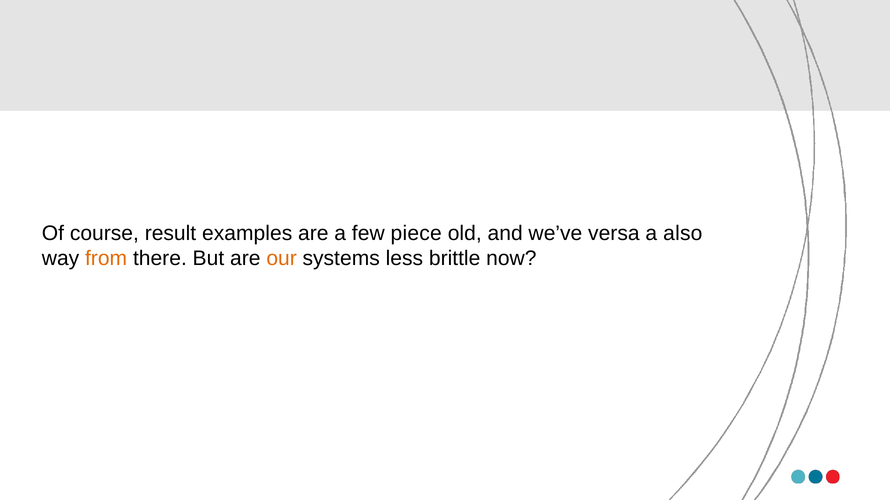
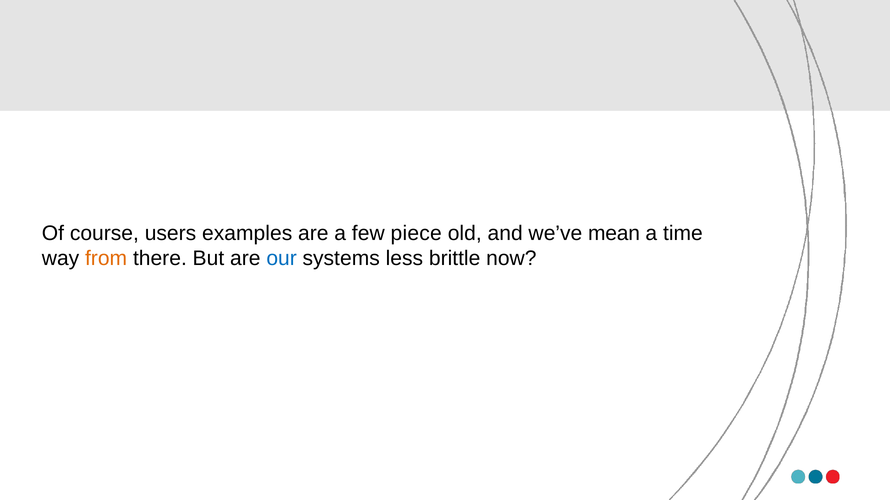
result: result -> users
versa: versa -> mean
also: also -> time
our colour: orange -> blue
